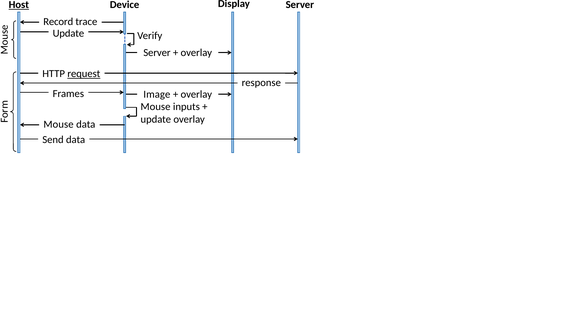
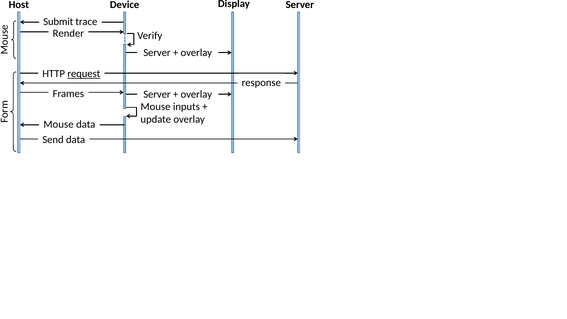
Host underline: present -> none
Record: Record -> Submit
Update at (68, 33): Update -> Render
Image at (157, 94): Image -> Server
